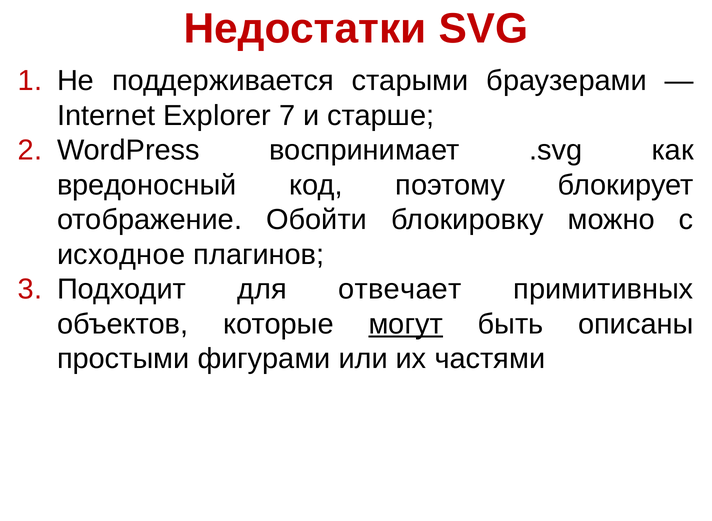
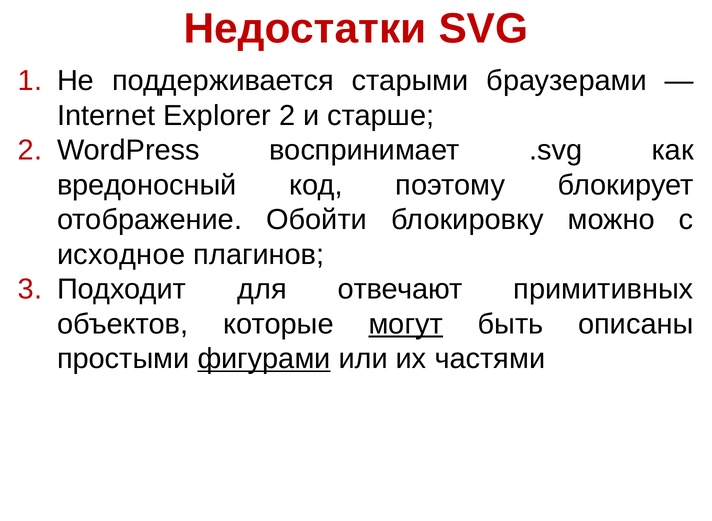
Explorer 7: 7 -> 2
отвечает: отвечает -> отвечают
фигурами underline: none -> present
